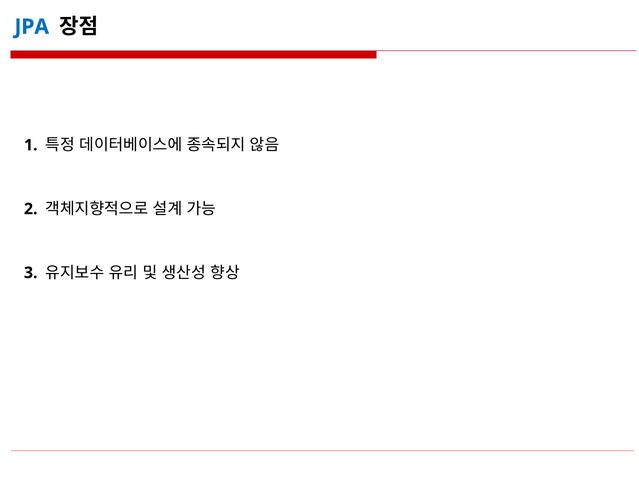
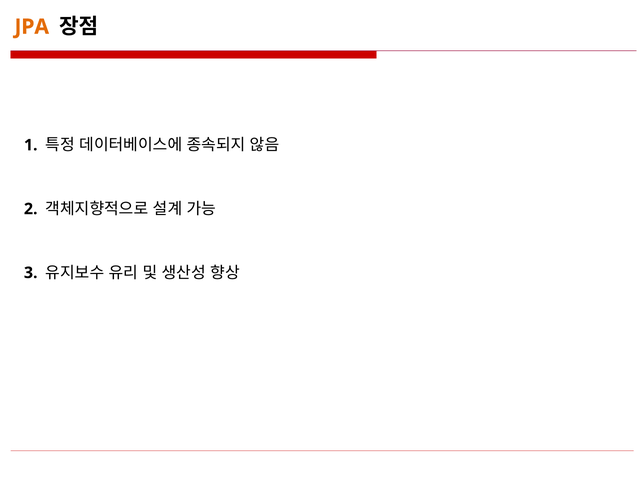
JPA colour: blue -> orange
